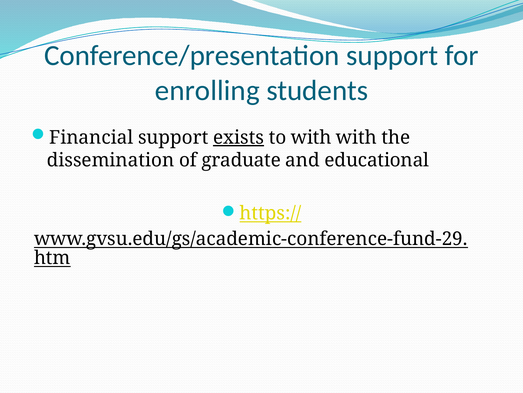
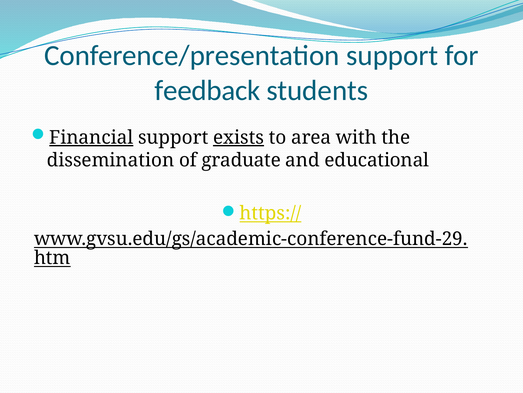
enrolling: enrolling -> feedback
Financial underline: none -> present
to with: with -> area
